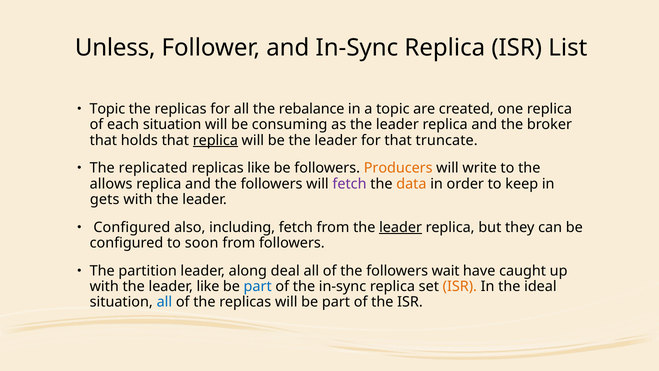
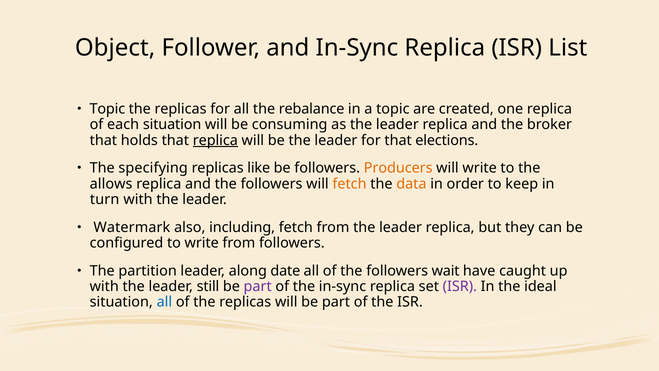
Unless: Unless -> Object
truncate: truncate -> elections
replicated: replicated -> specifying
fetch at (350, 184) colour: purple -> orange
gets: gets -> turn
Configured at (132, 227): Configured -> Watermark
leader at (401, 227) underline: present -> none
to soon: soon -> write
deal: deal -> date
leader like: like -> still
part at (258, 286) colour: blue -> purple
ISR at (460, 286) colour: orange -> purple
